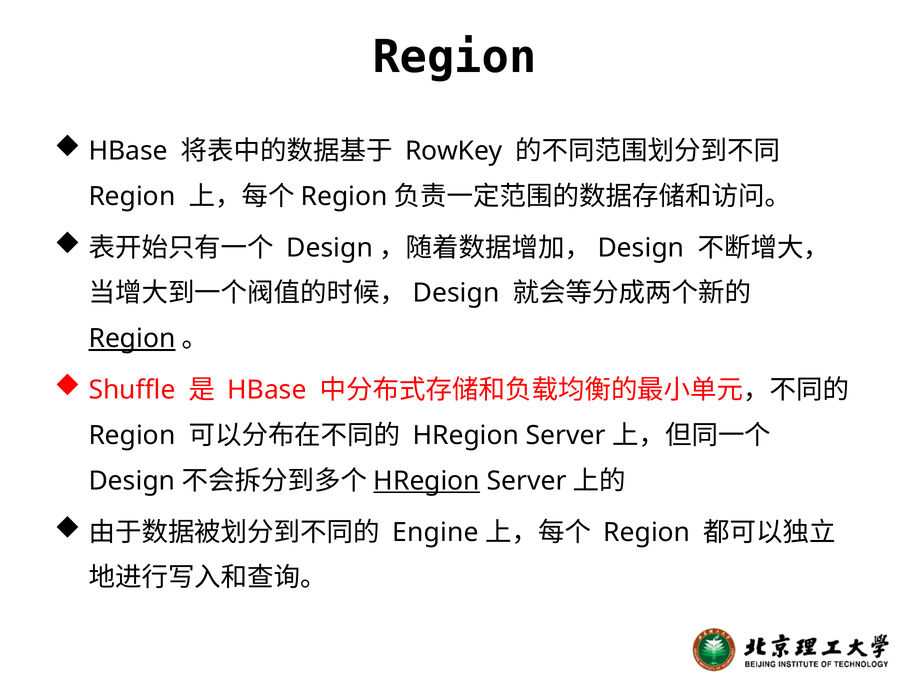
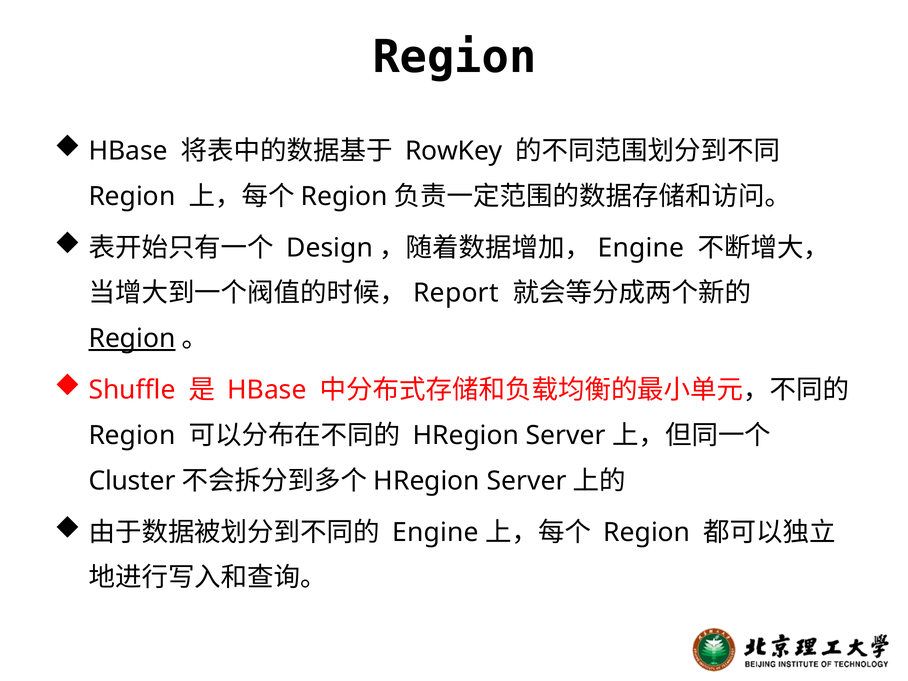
Design at (641, 248): Design -> Engine
Design at (456, 293): Design -> Report
Design at (132, 481): Design -> Cluster
HRegion at (427, 481) underline: present -> none
